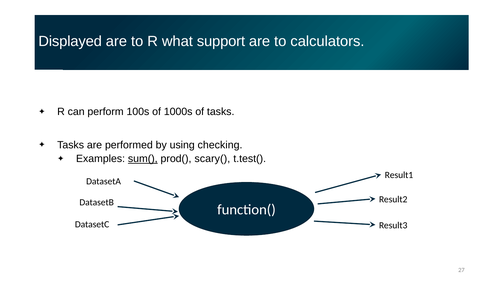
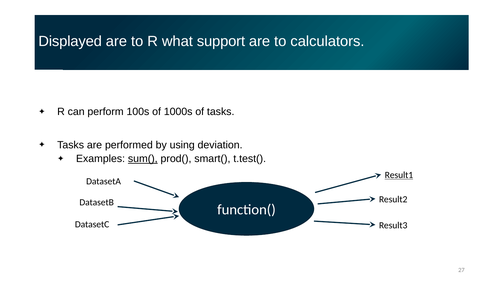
checking: checking -> deviation
scary(: scary( -> smart(
Result1 underline: none -> present
